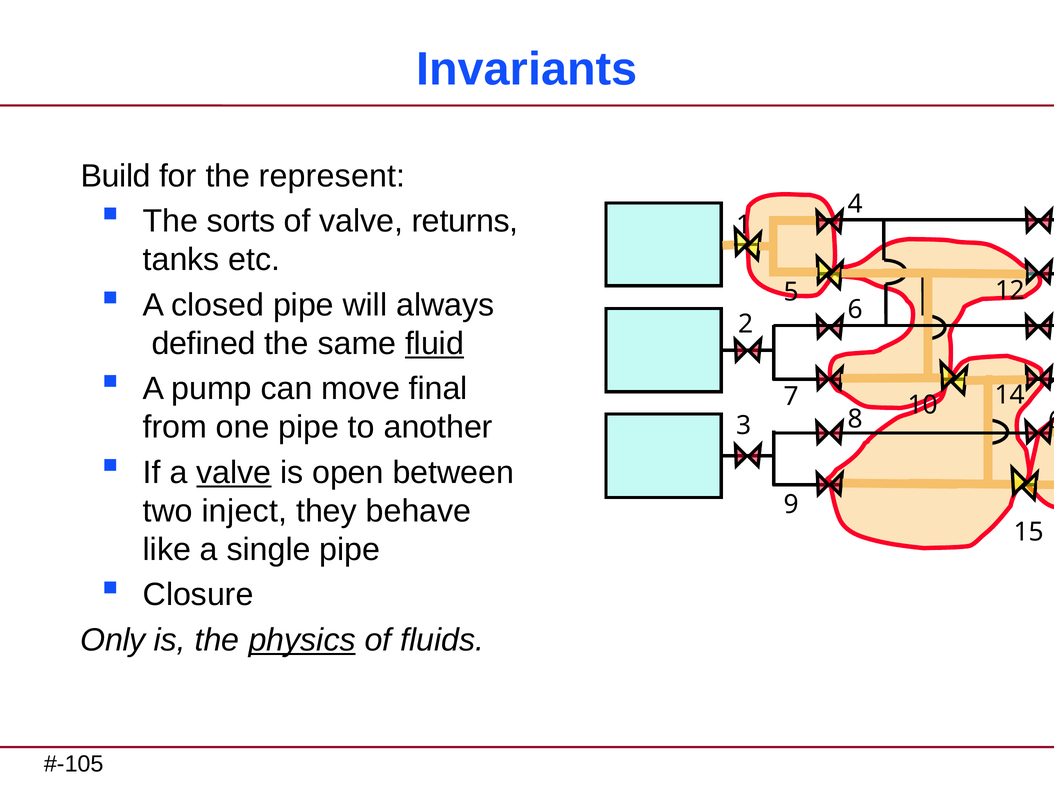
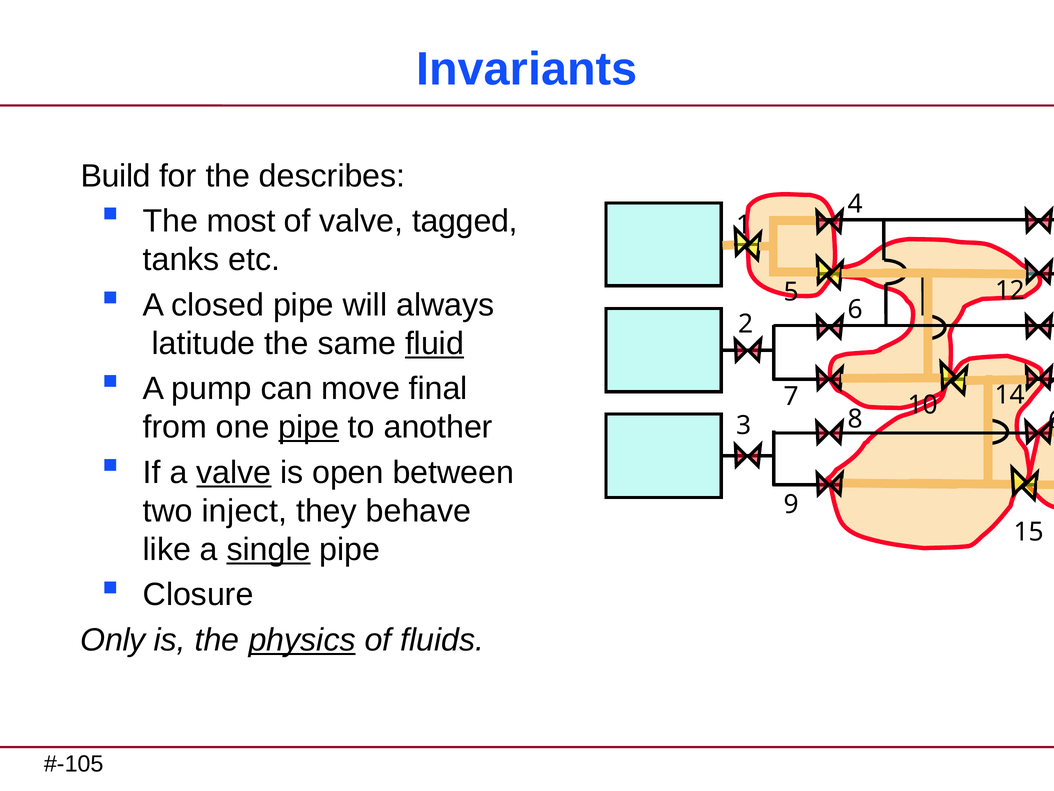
represent: represent -> describes
sorts: sorts -> most
returns: returns -> tagged
defined: defined -> latitude
pipe at (309, 427) underline: none -> present
single underline: none -> present
